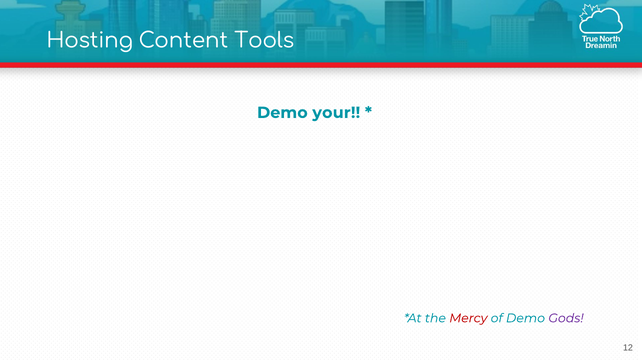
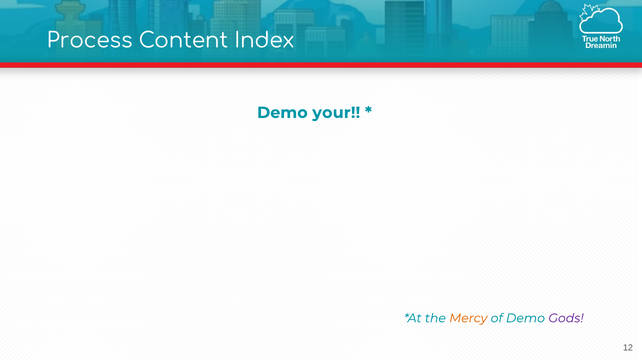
Hosting: Hosting -> Process
Tools: Tools -> Index
Mercy colour: red -> orange
